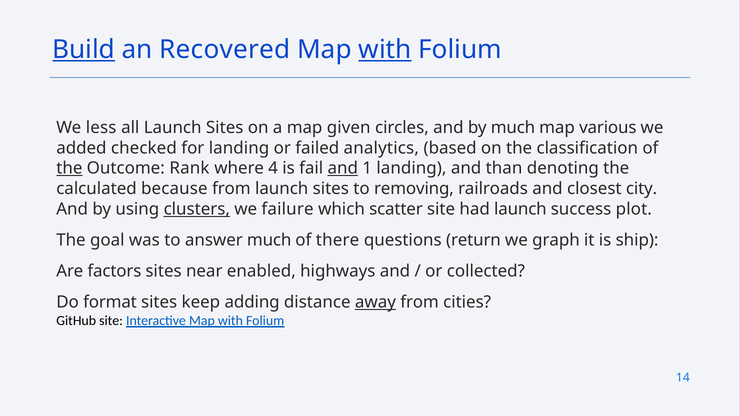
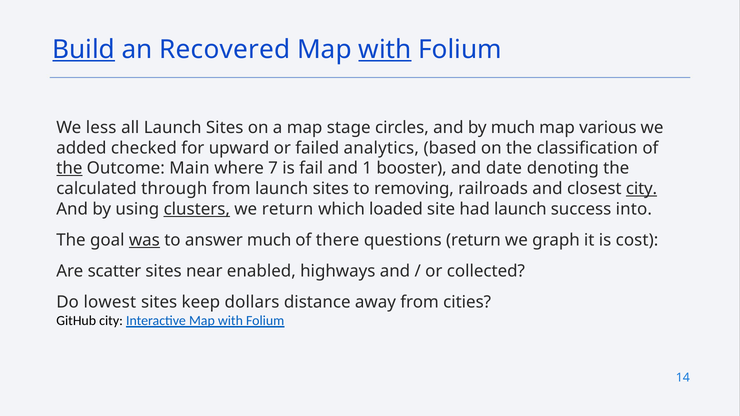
given: given -> stage
for landing: landing -> upward
Rank: Rank -> Main
4: 4 -> 7
and at (343, 169) underline: present -> none
1 landing: landing -> booster
than: than -> date
because: because -> through
city at (642, 189) underline: none -> present
we failure: failure -> return
scatter: scatter -> loaded
plot: plot -> into
was underline: none -> present
ship: ship -> cost
factors: factors -> scatter
format: format -> lowest
adding: adding -> dollars
away underline: present -> none
GitHub site: site -> city
